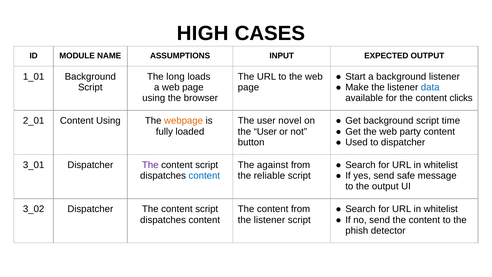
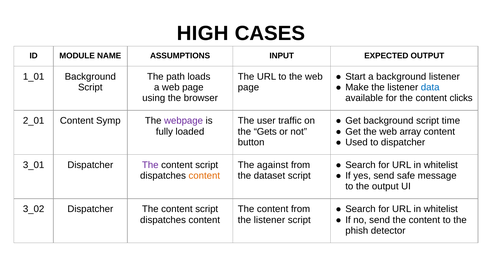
long: long -> path
Content Using: Using -> Symp
webpage colour: orange -> purple
novel: novel -> traffic
User at (265, 131): User -> Gets
party: party -> array
content at (204, 176) colour: blue -> orange
reliable: reliable -> dataset
